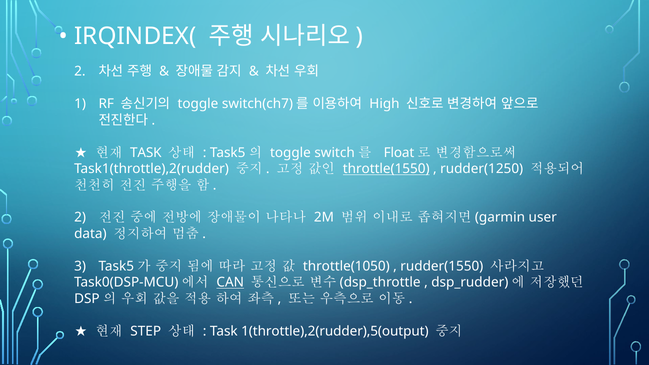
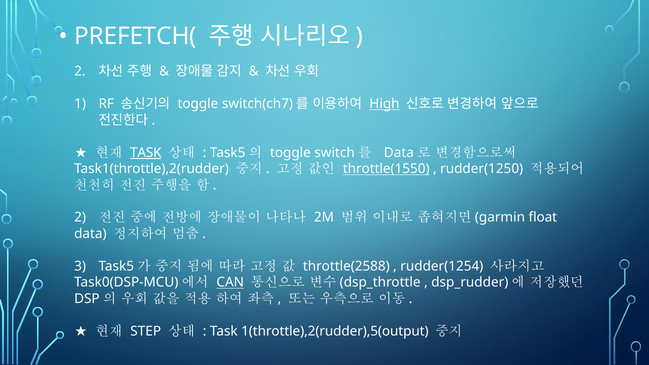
IRQINDEX(: IRQINDEX( -> PREFETCH(
High underline: none -> present
TASK at (146, 153) underline: none -> present
Float at (399, 153): Float -> Data
user: user -> float
throttle(1050: throttle(1050 -> throttle(2588
rudder(1550: rudder(1550 -> rudder(1254
